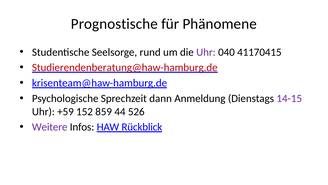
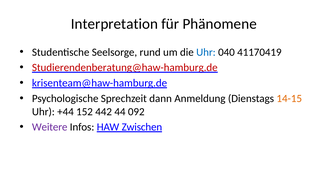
Prognostische: Prognostische -> Interpretation
Uhr at (206, 52) colour: purple -> blue
41170415: 41170415 -> 41170419
14-15 colour: purple -> orange
+59: +59 -> +44
859: 859 -> 442
526: 526 -> 092
Rückblick: Rückblick -> Zwischen
